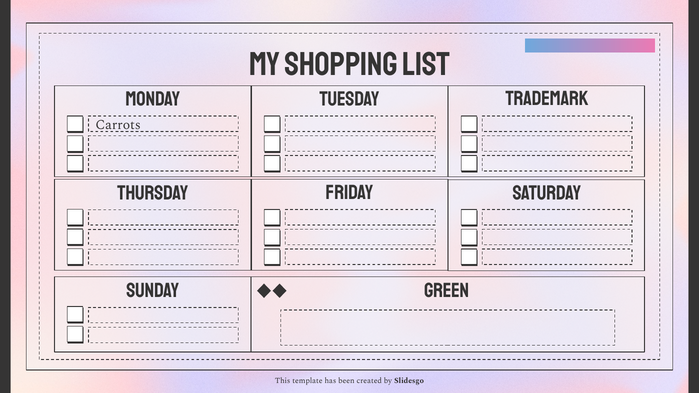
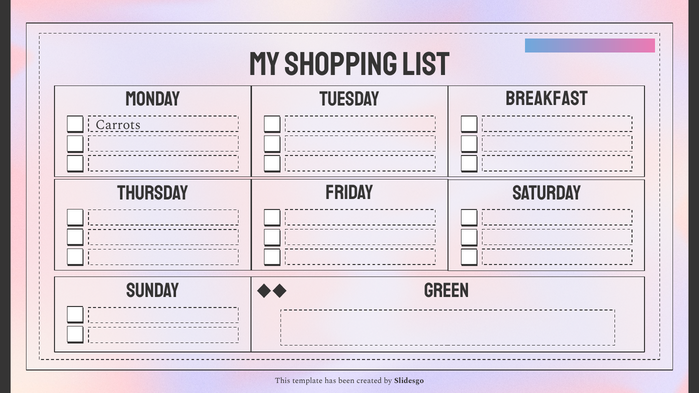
trademark: trademark -> breakfast
